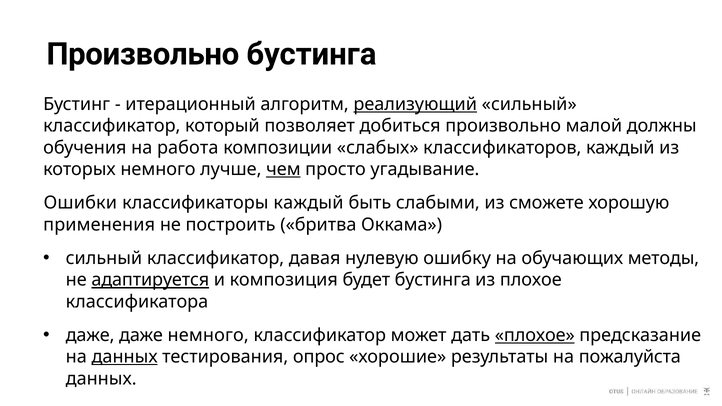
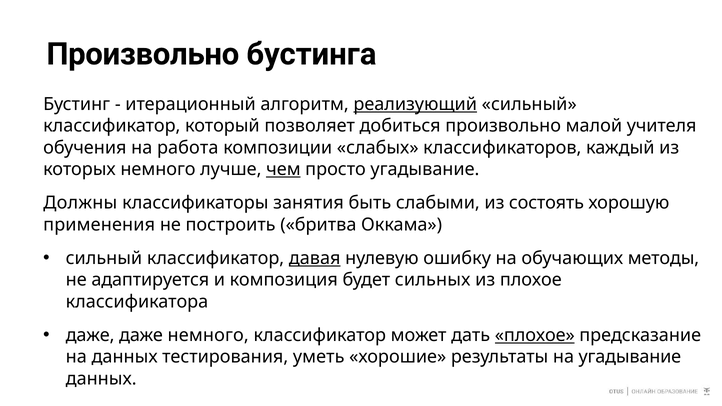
должны: должны -> учителя
Ошибки: Ошибки -> Должны
классификаторы каждый: каждый -> занятия
сможете: сможете -> состоять
давая underline: none -> present
адаптируется underline: present -> none
будет бустинга: бустинга -> сильных
данных at (125, 357) underline: present -> none
опрос: опрос -> уметь
на пожалуйста: пожалуйста -> угадывание
